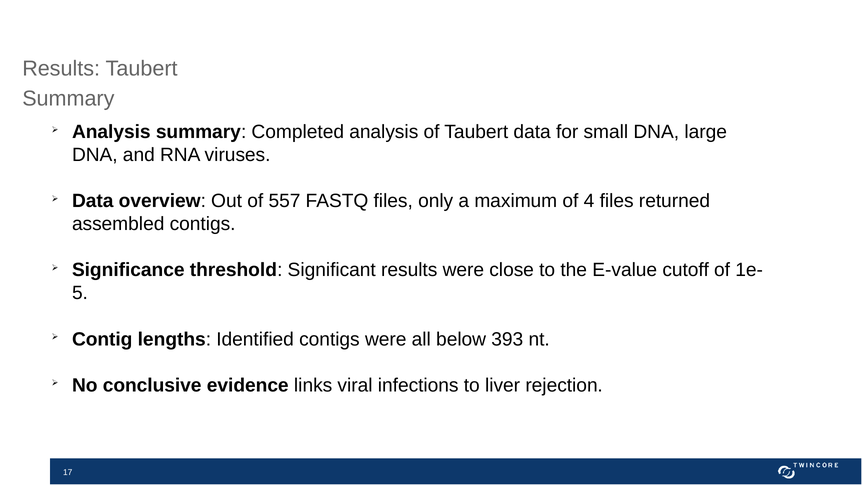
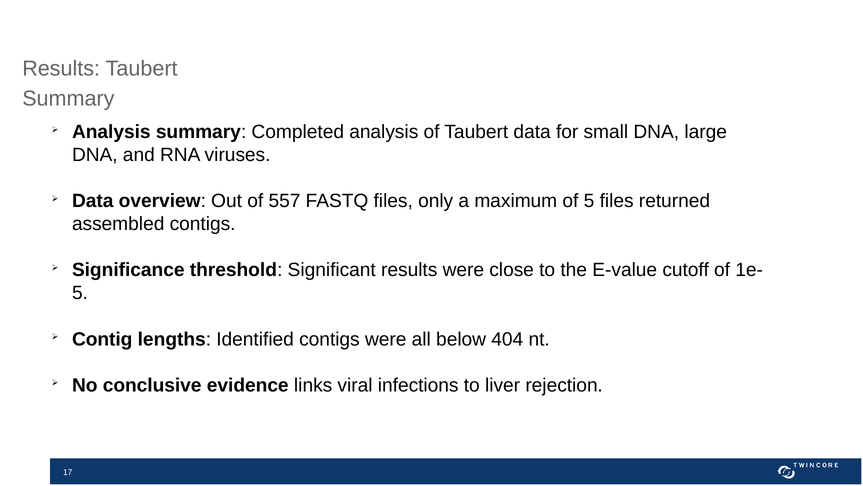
of 4: 4 -> 5
393: 393 -> 404
